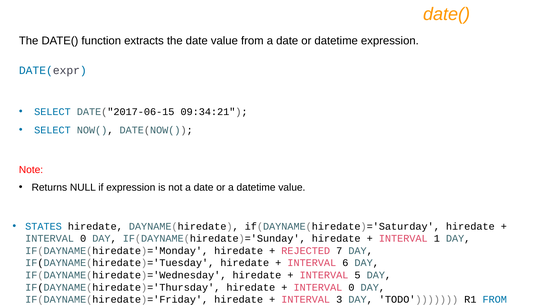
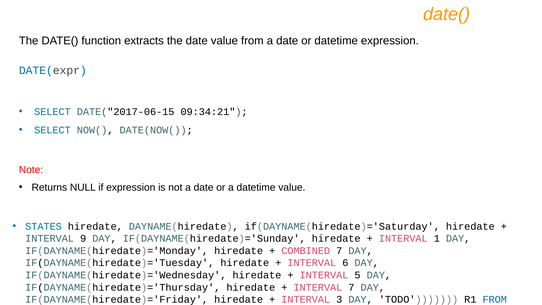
0 at (83, 238): 0 -> 9
REJECTED: REJECTED -> COMBINED
0 at (351, 287): 0 -> 7
